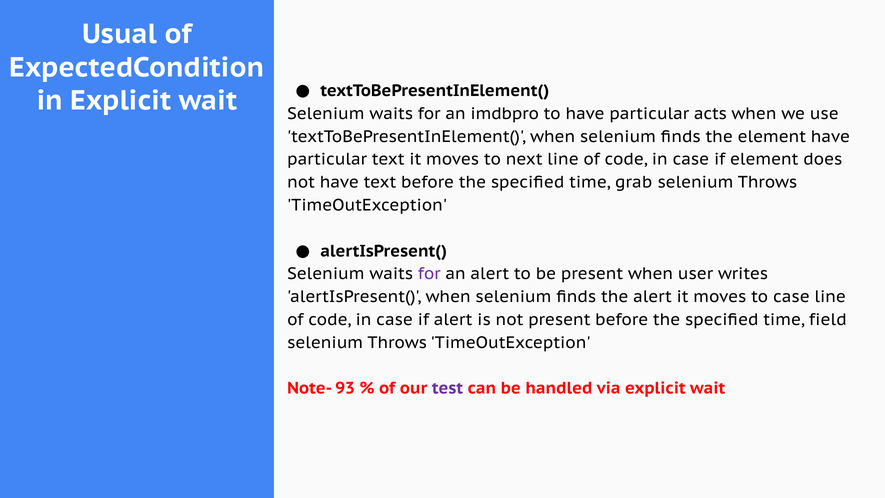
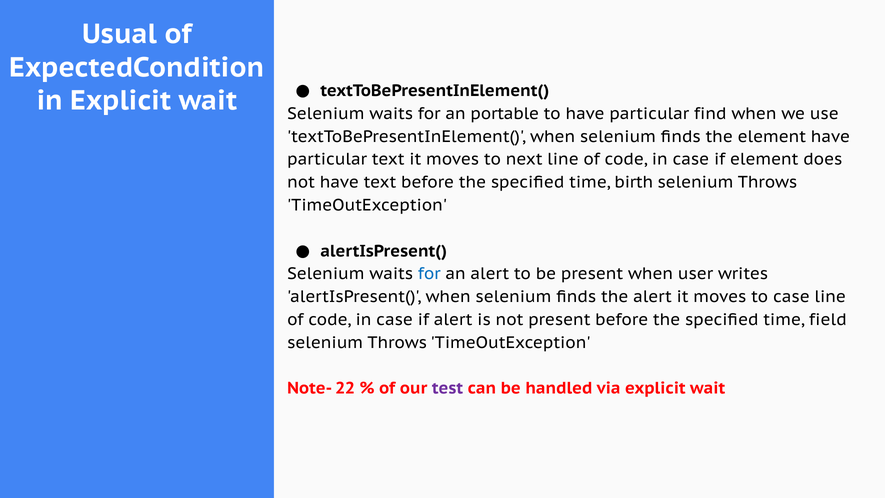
imdbpro: imdbpro -> portable
acts: acts -> find
grab: grab -> birth
for at (429, 274) colour: purple -> blue
93: 93 -> 22
